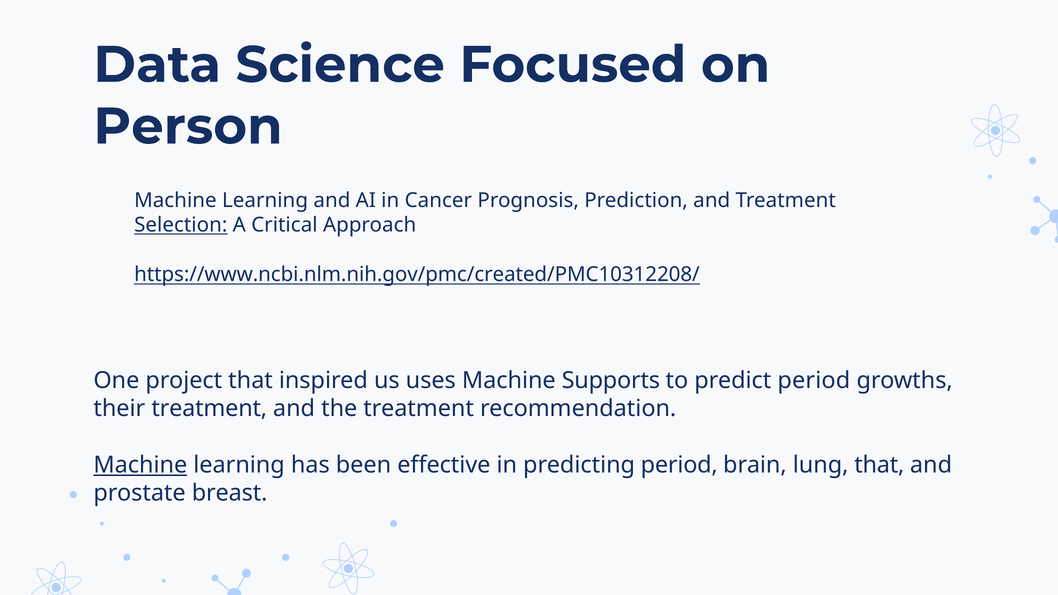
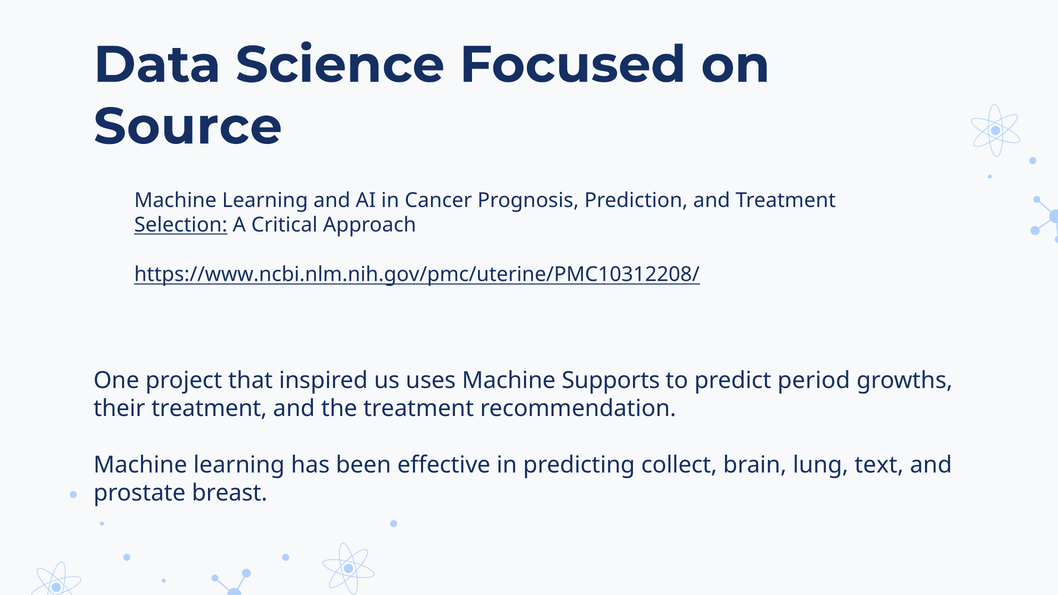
Person: Person -> Source
https://www.ncbi.nlm.nih.gov/pmc/created/PMC10312208/: https://www.ncbi.nlm.nih.gov/pmc/created/PMC10312208/ -> https://www.ncbi.nlm.nih.gov/pmc/uterine/PMC10312208/
Machine at (140, 465) underline: present -> none
predicting period: period -> collect
lung that: that -> text
